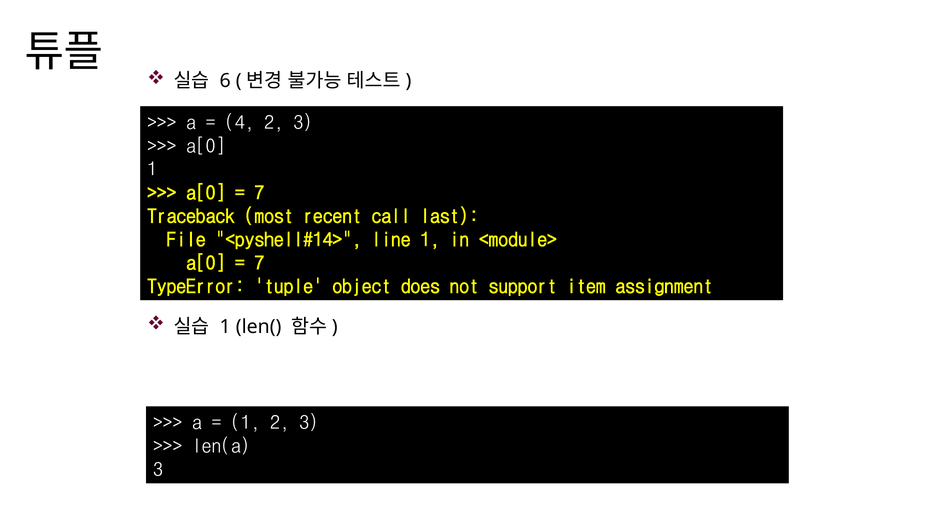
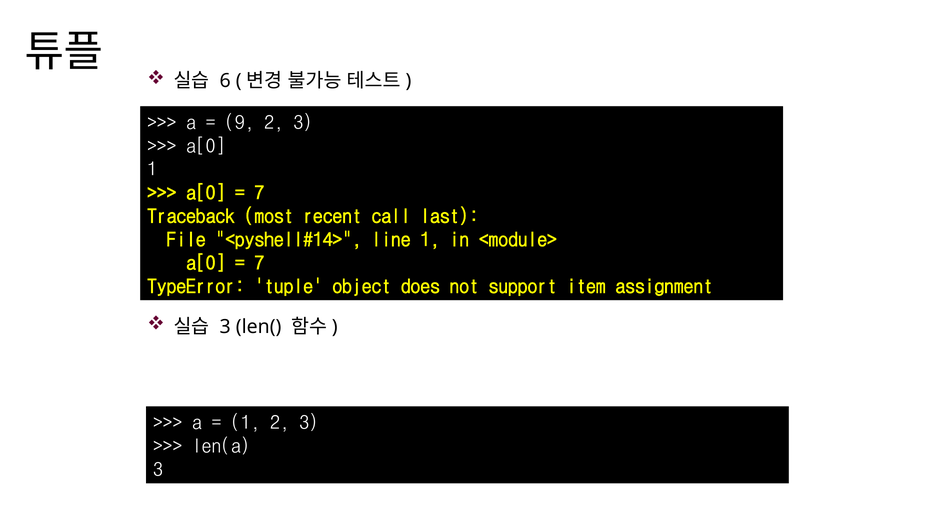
4: 4 -> 9
1 at (225, 327): 1 -> 3
